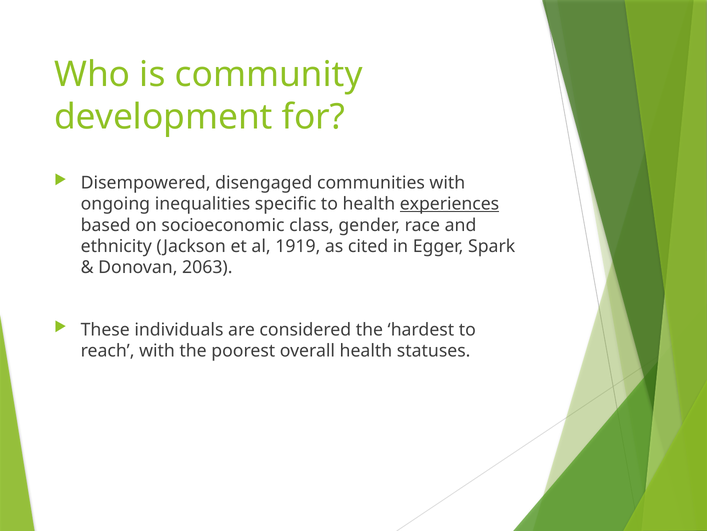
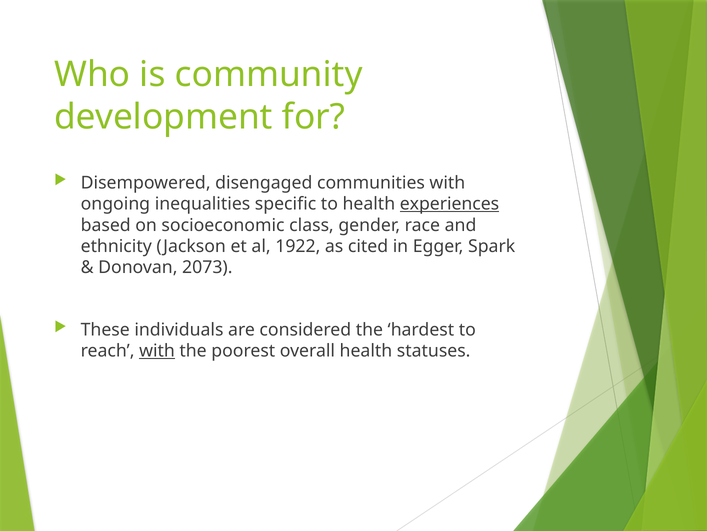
1919: 1919 -> 1922
2063: 2063 -> 2073
with at (157, 351) underline: none -> present
